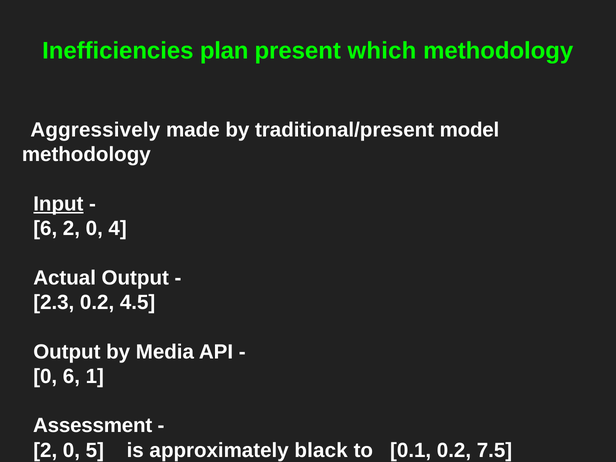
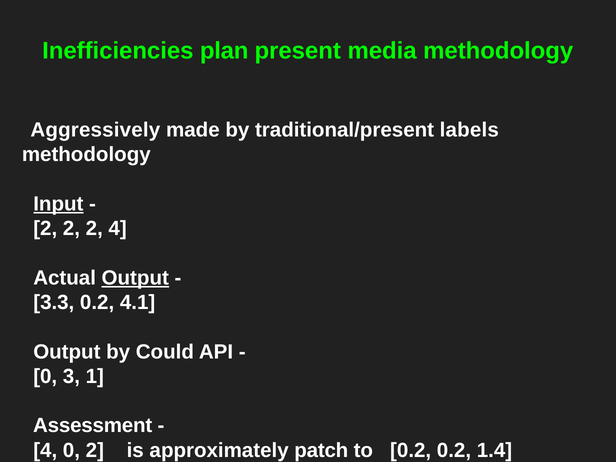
which: which -> media
model: model -> labels
6 at (45, 229): 6 -> 2
0 at (94, 229): 0 -> 2
Output at (135, 278) underline: none -> present
2.3: 2.3 -> 3.3
4.5: 4.5 -> 4.1
Media: Media -> Could
0 6: 6 -> 3
2 at (45, 450): 2 -> 4
0 5: 5 -> 2
black: black -> patch
to 0.1: 0.1 -> 0.2
7.5: 7.5 -> 1.4
